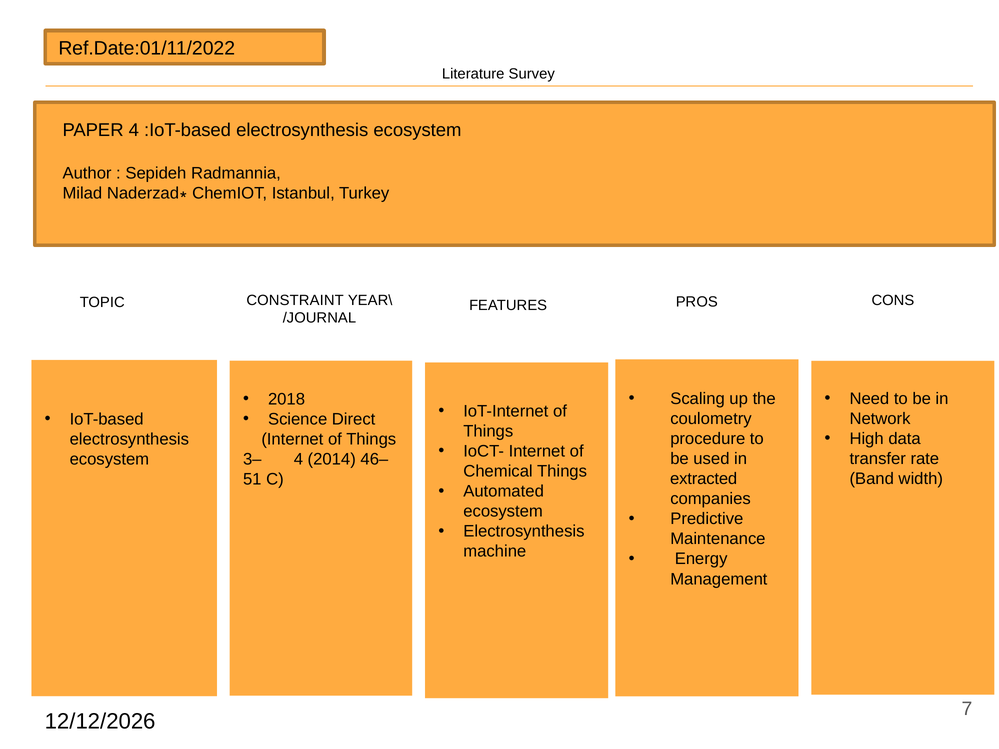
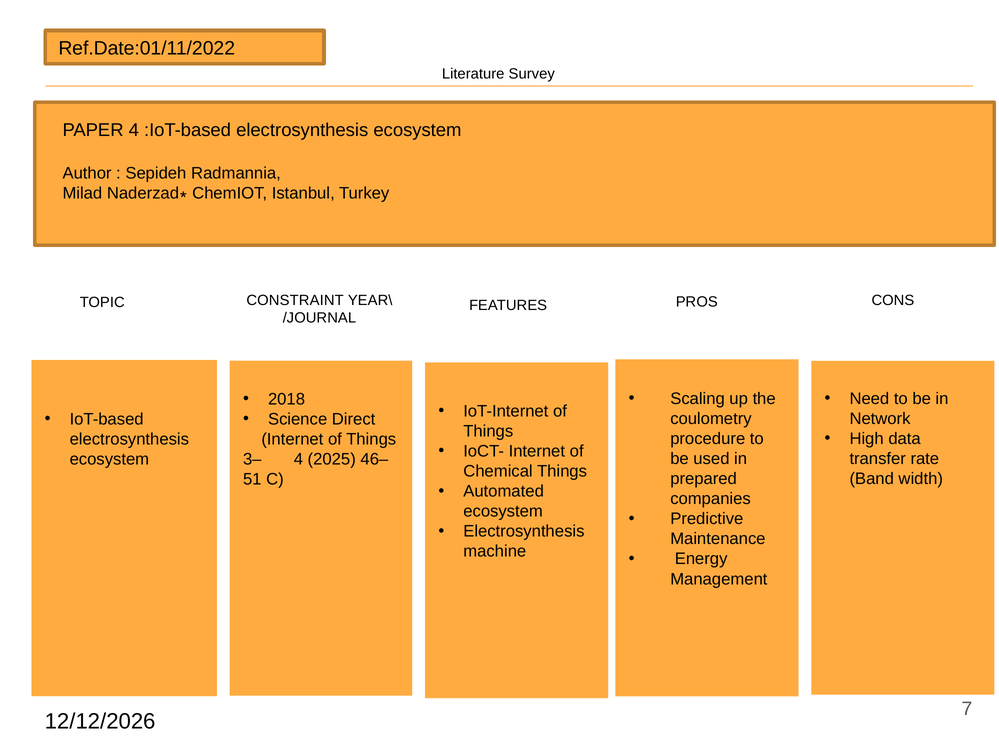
2014: 2014 -> 2025
extracted: extracted -> prepared
